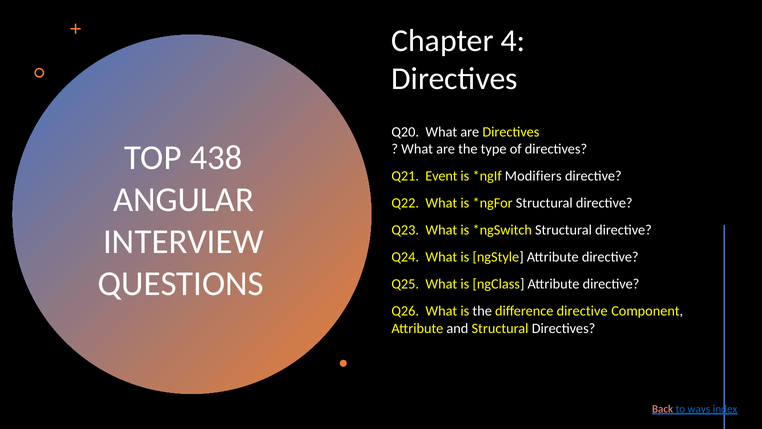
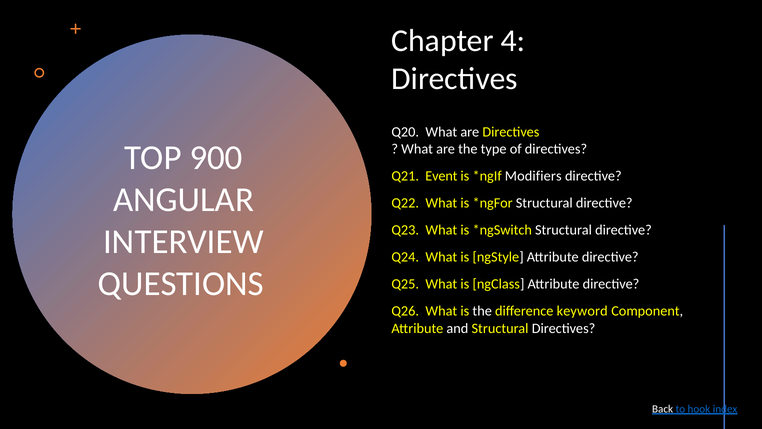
438: 438 -> 900
difference directive: directive -> keyword
Back colour: pink -> white
ways: ways -> hook
